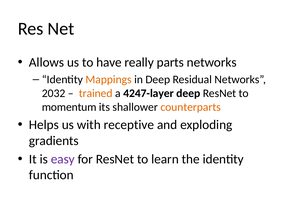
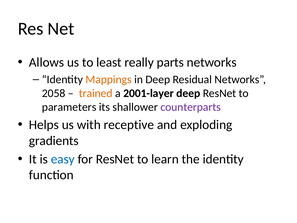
have: have -> least
2032: 2032 -> 2058
4247-layer: 4247-layer -> 2001-layer
momentum: momentum -> parameters
counterparts colour: orange -> purple
easy colour: purple -> blue
